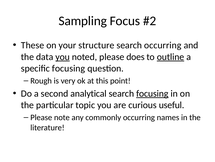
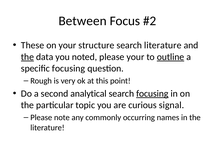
Sampling: Sampling -> Between
search occurring: occurring -> literature
the at (27, 57) underline: none -> present
you at (63, 57) underline: present -> none
please does: does -> your
useful: useful -> signal
